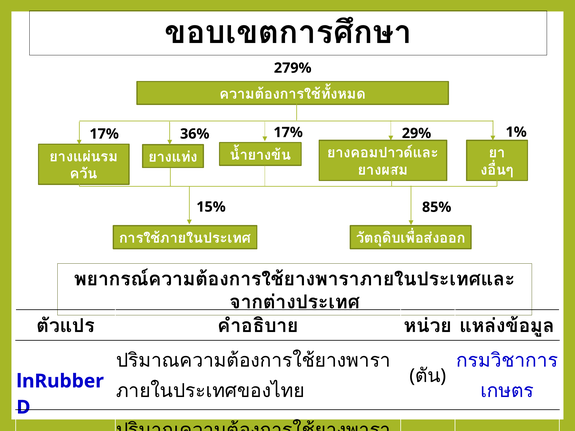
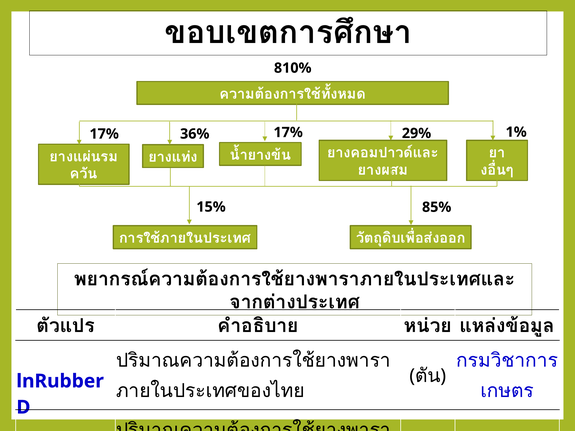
279%: 279% -> 810%
